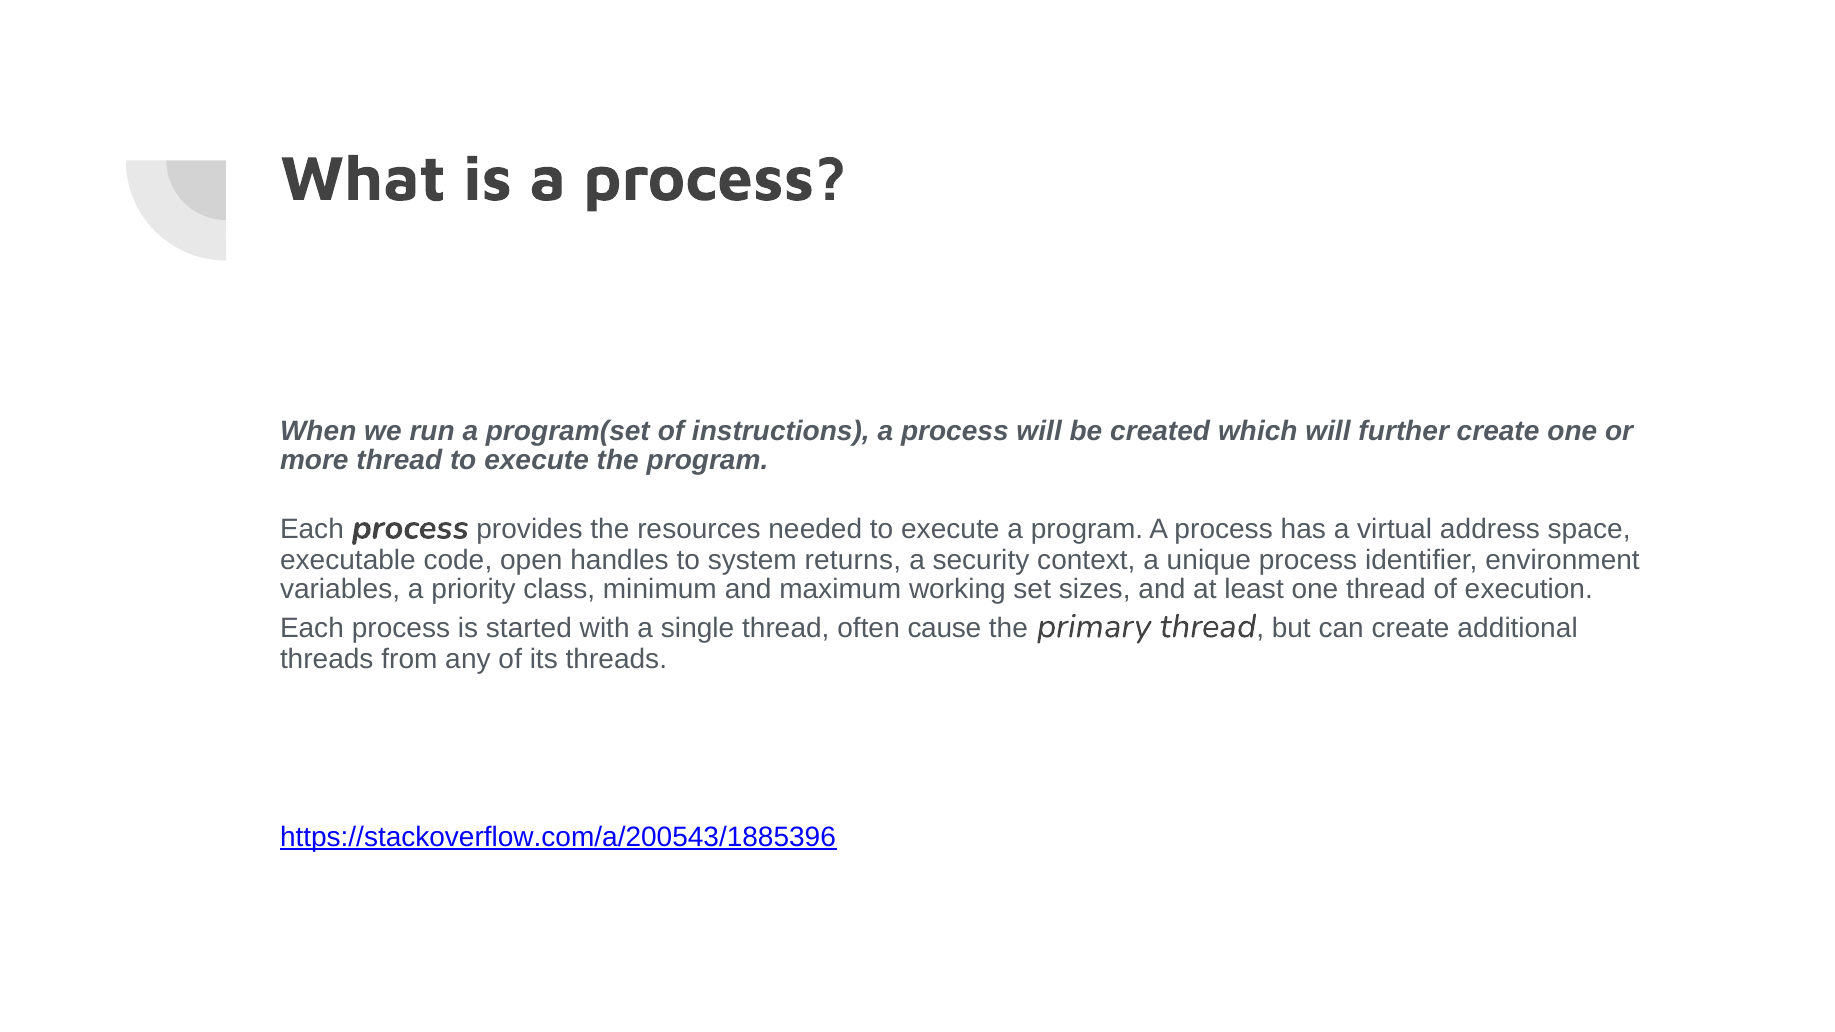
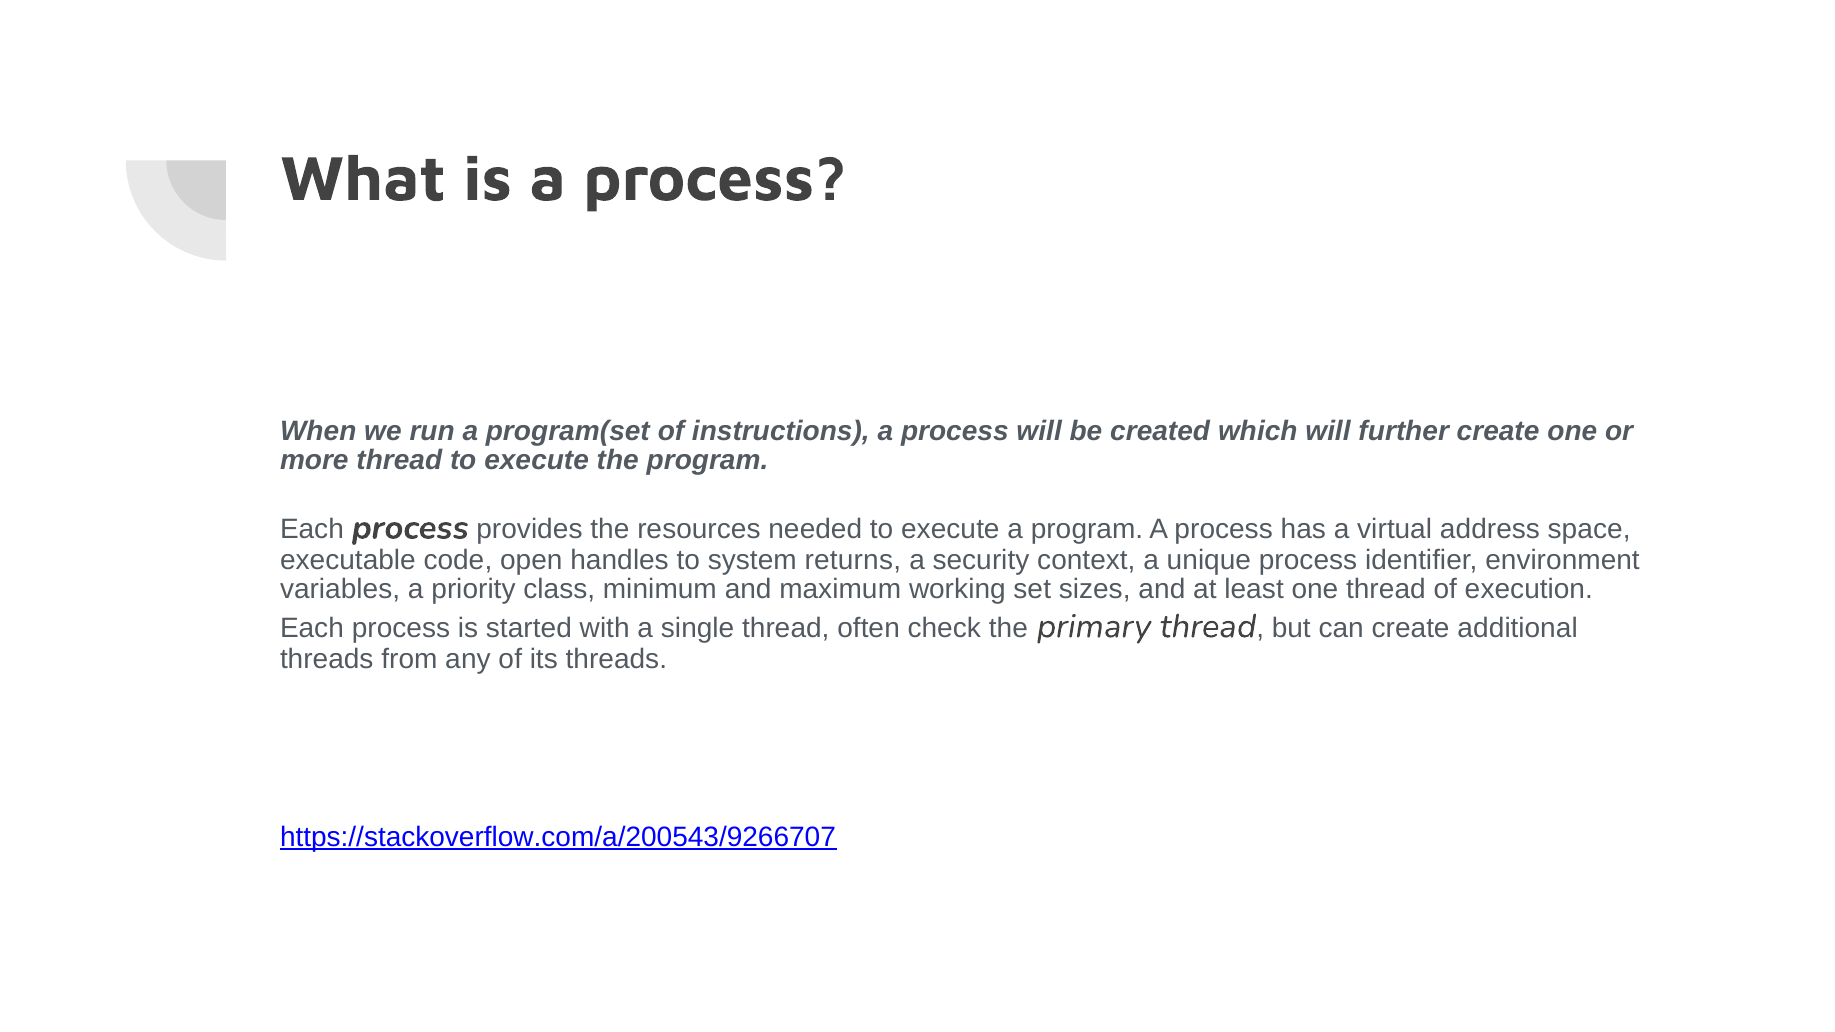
cause: cause -> check
https://stackoverflow.com/a/200543/1885396: https://stackoverflow.com/a/200543/1885396 -> https://stackoverflow.com/a/200543/9266707
